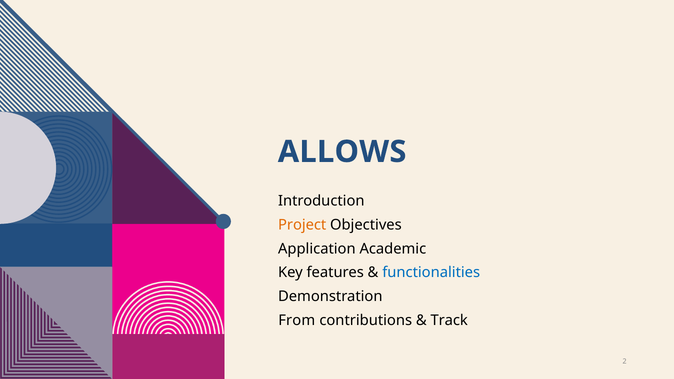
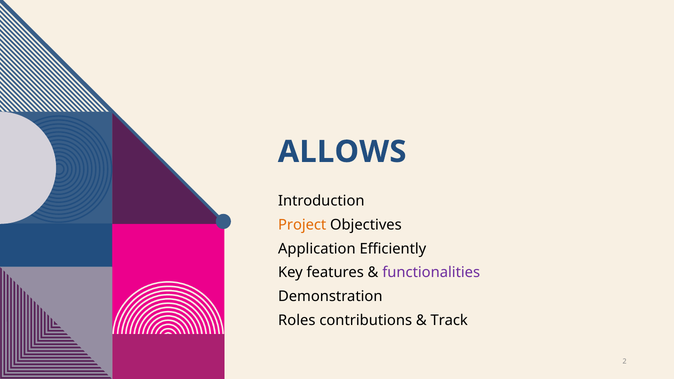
Academic: Academic -> Efficiently
functionalities colour: blue -> purple
From: From -> Roles
